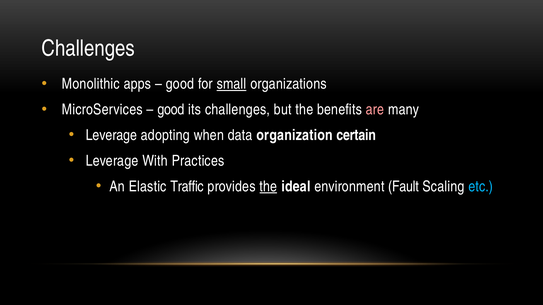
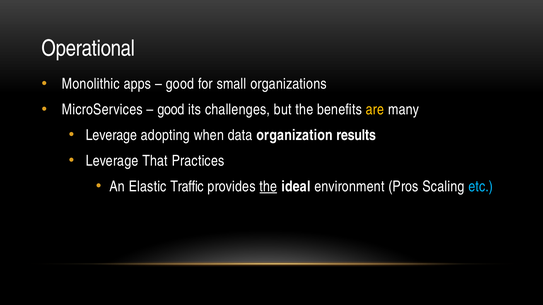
Challenges at (88, 48): Challenges -> Operational
small underline: present -> none
are colour: pink -> yellow
certain: certain -> results
With: With -> That
Fault: Fault -> Pros
